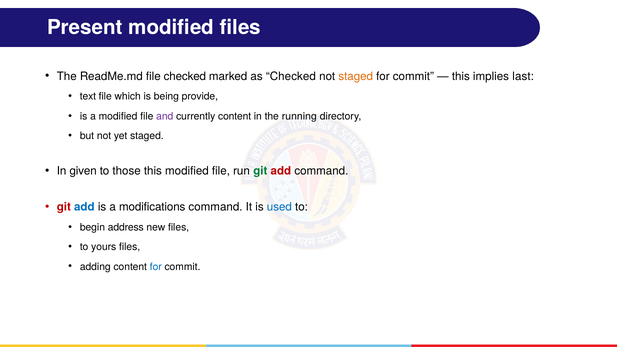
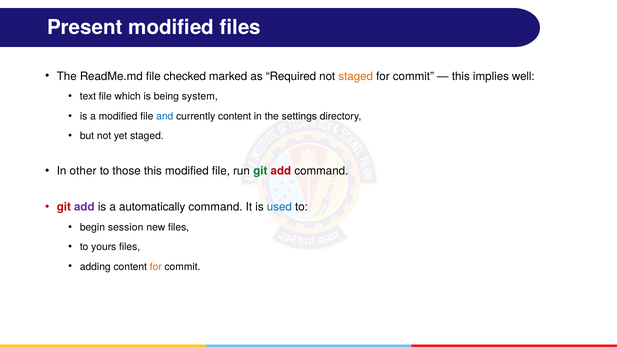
as Checked: Checked -> Required
last: last -> well
provide: provide -> system
and colour: purple -> blue
running: running -> settings
given: given -> other
add at (84, 207) colour: blue -> purple
modifications: modifications -> automatically
address: address -> session
for at (156, 267) colour: blue -> orange
